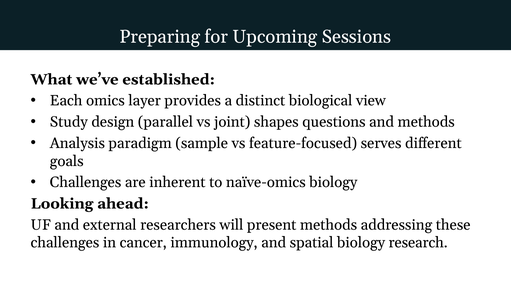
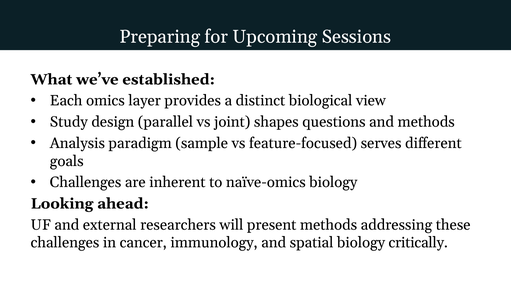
research: research -> critically
